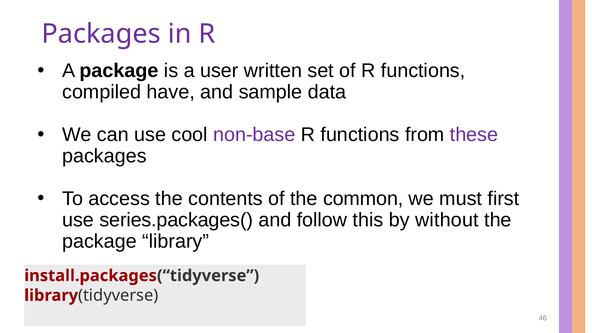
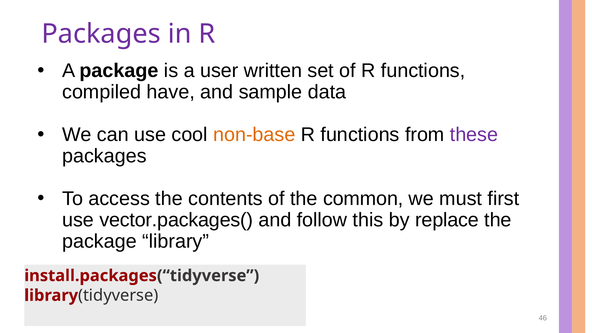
non-base colour: purple -> orange
series.packages(: series.packages( -> vector.packages(
without: without -> replace
